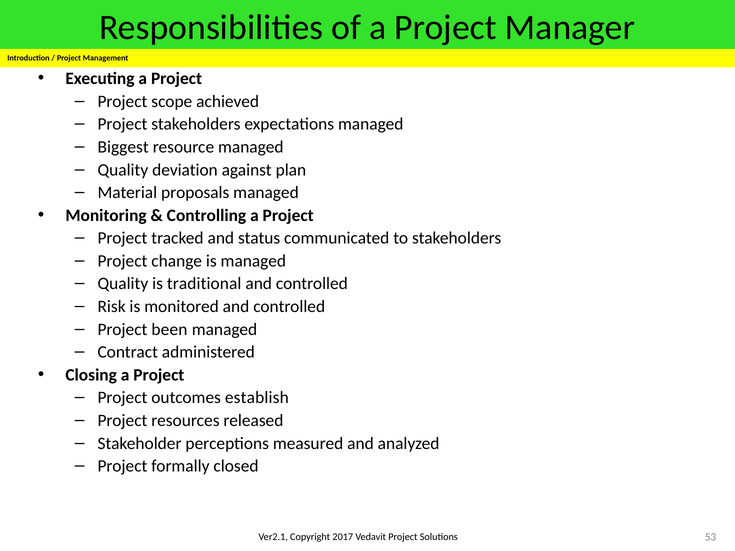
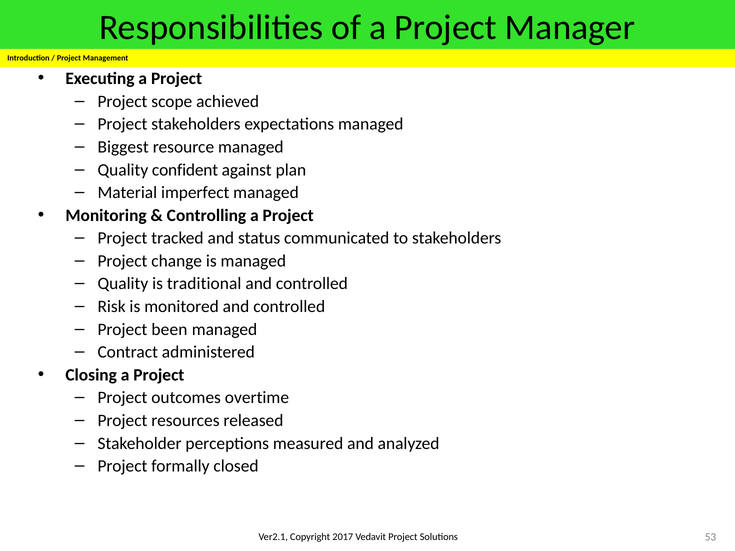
deviation: deviation -> confident
proposals: proposals -> imperfect
establish: establish -> overtime
